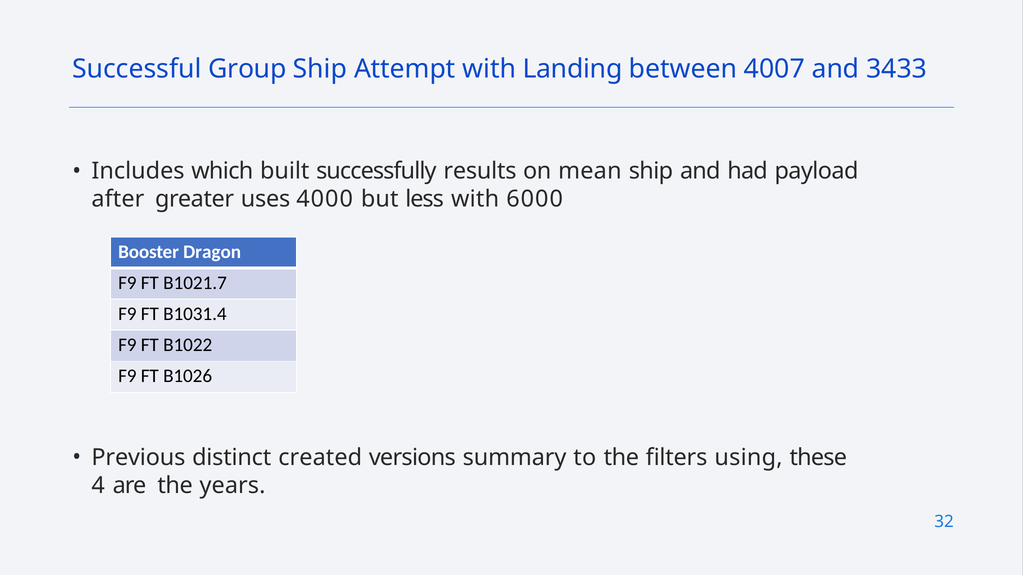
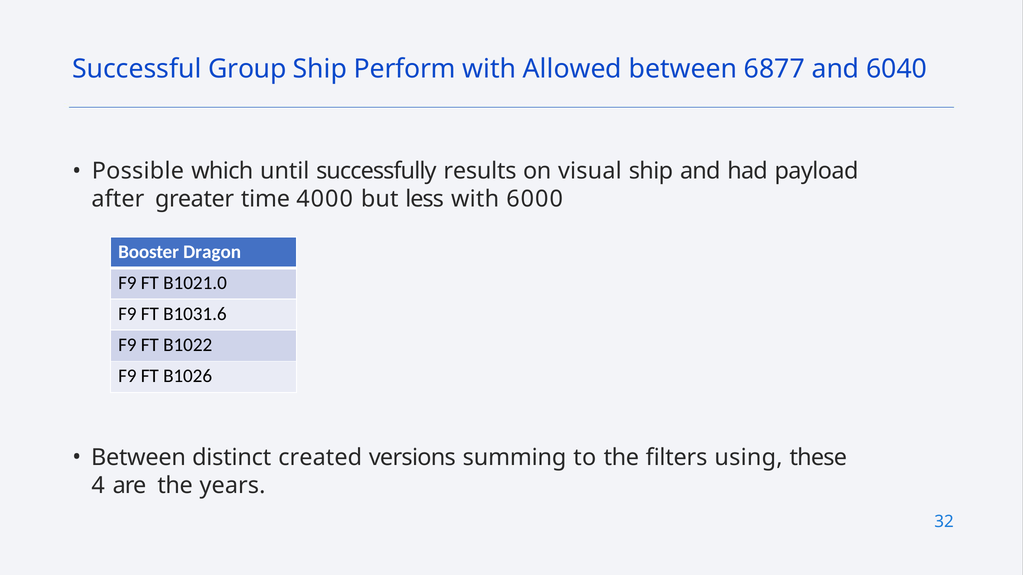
Attempt: Attempt -> Perform
Landing: Landing -> Allowed
4007: 4007 -> 6877
3433: 3433 -> 6040
Includes: Includes -> Possible
built: built -> until
mean: mean -> visual
uses: uses -> time
B1021.7: B1021.7 -> B1021.0
B1031.4: B1031.4 -> B1031.6
Previous at (138, 458): Previous -> Between
summary: summary -> summing
